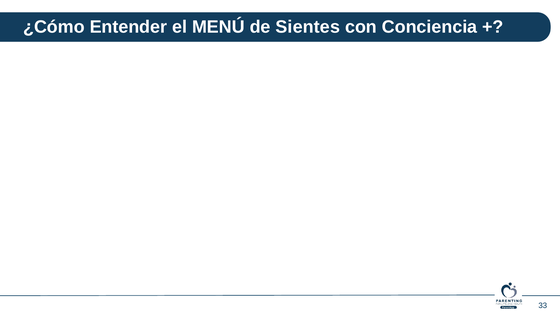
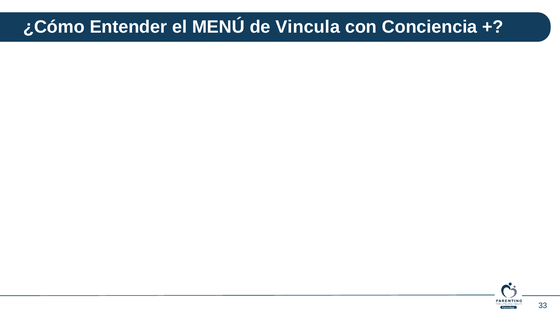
Sientes: Sientes -> Vincula
